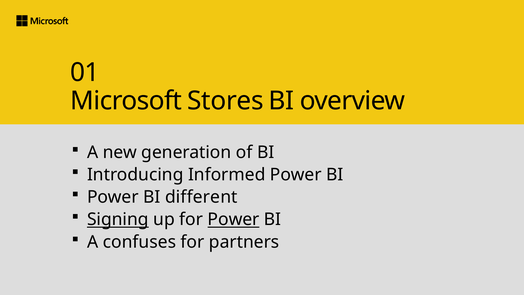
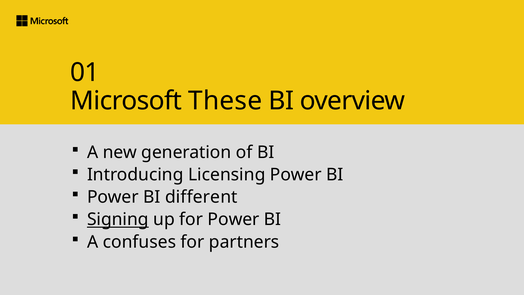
Stores: Stores -> These
Informed: Informed -> Licensing
Power at (234, 219) underline: present -> none
